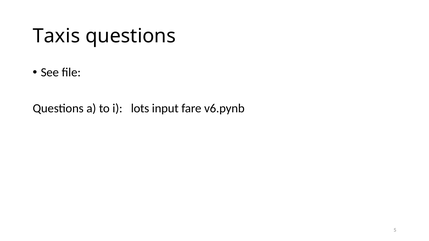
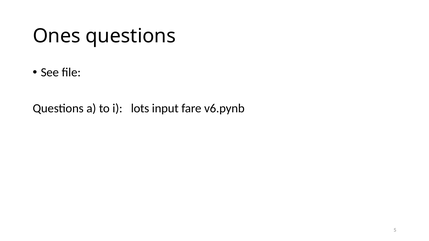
Taxis: Taxis -> Ones
